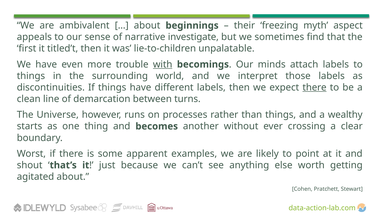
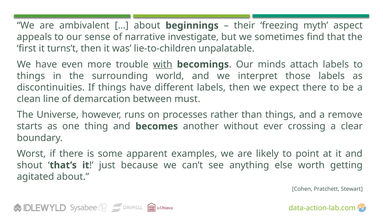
titled’t: titled’t -> turns’t
there at (315, 87) underline: present -> none
turns: turns -> must
wealthy: wealthy -> remove
